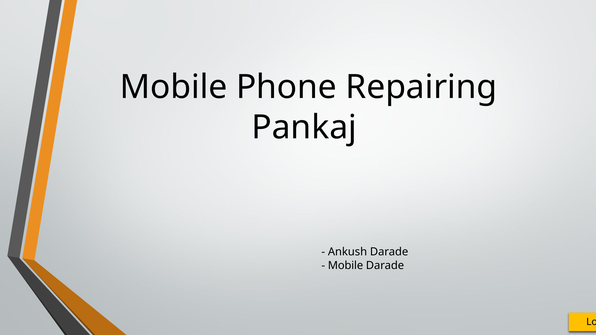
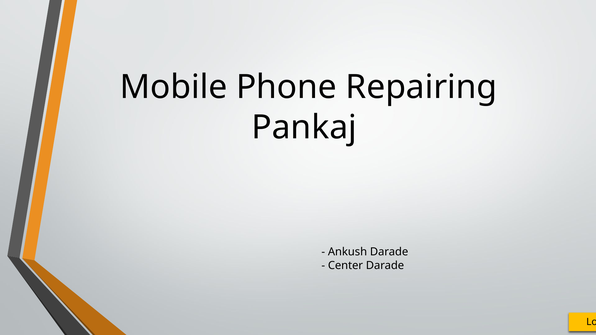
Mobile at (346, 266): Mobile -> Center
